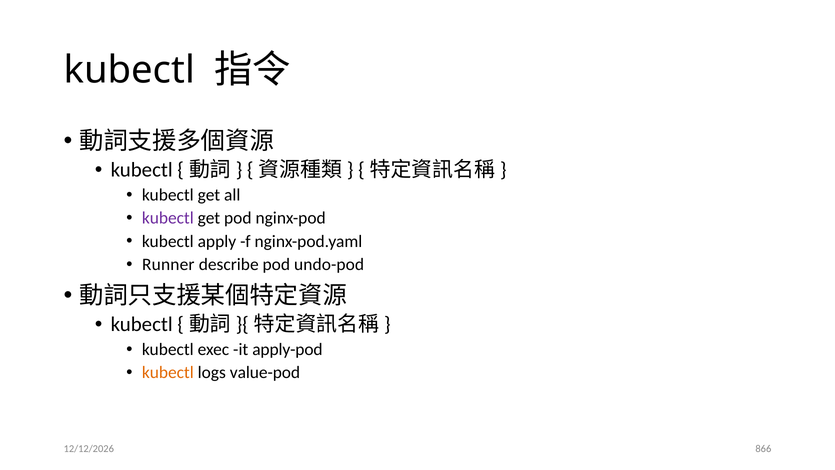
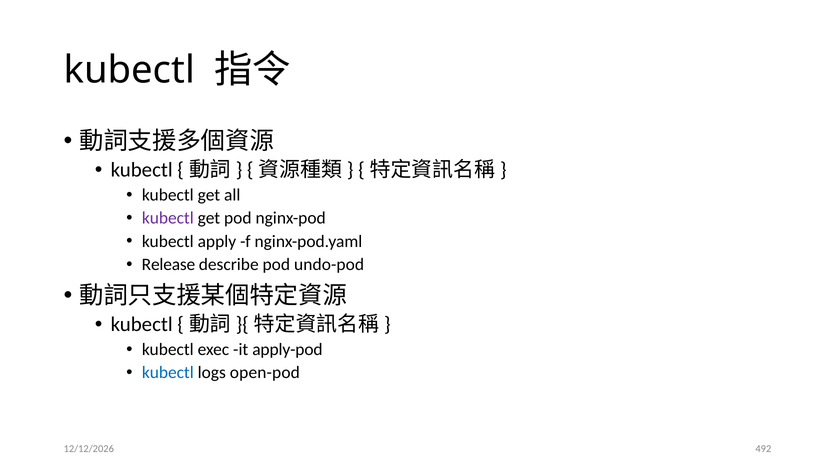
Runner: Runner -> Release
kubectl at (168, 372) colour: orange -> blue
value-pod: value-pod -> open-pod
866: 866 -> 492
